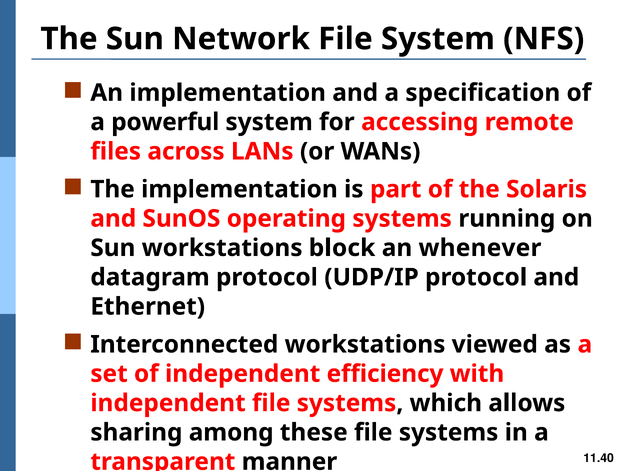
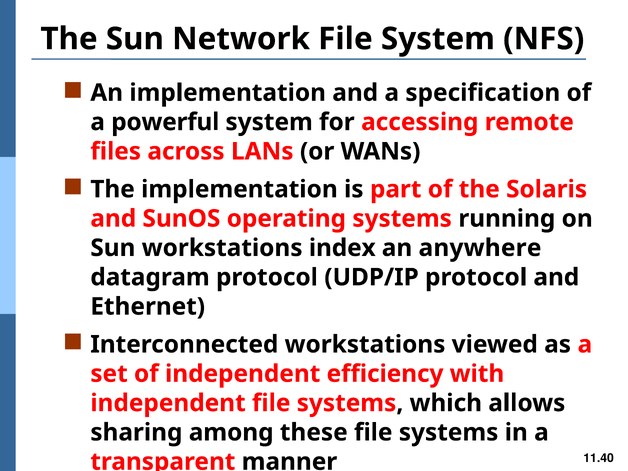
block: block -> index
whenever: whenever -> anywhere
